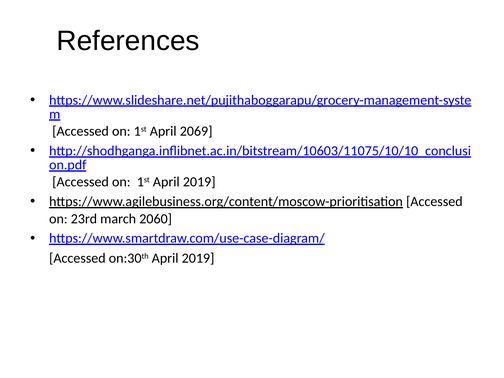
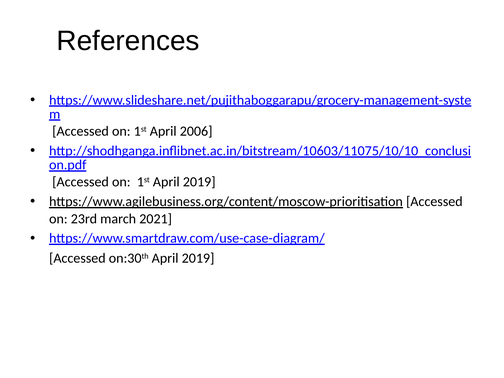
2069: 2069 -> 2006
2060: 2060 -> 2021
